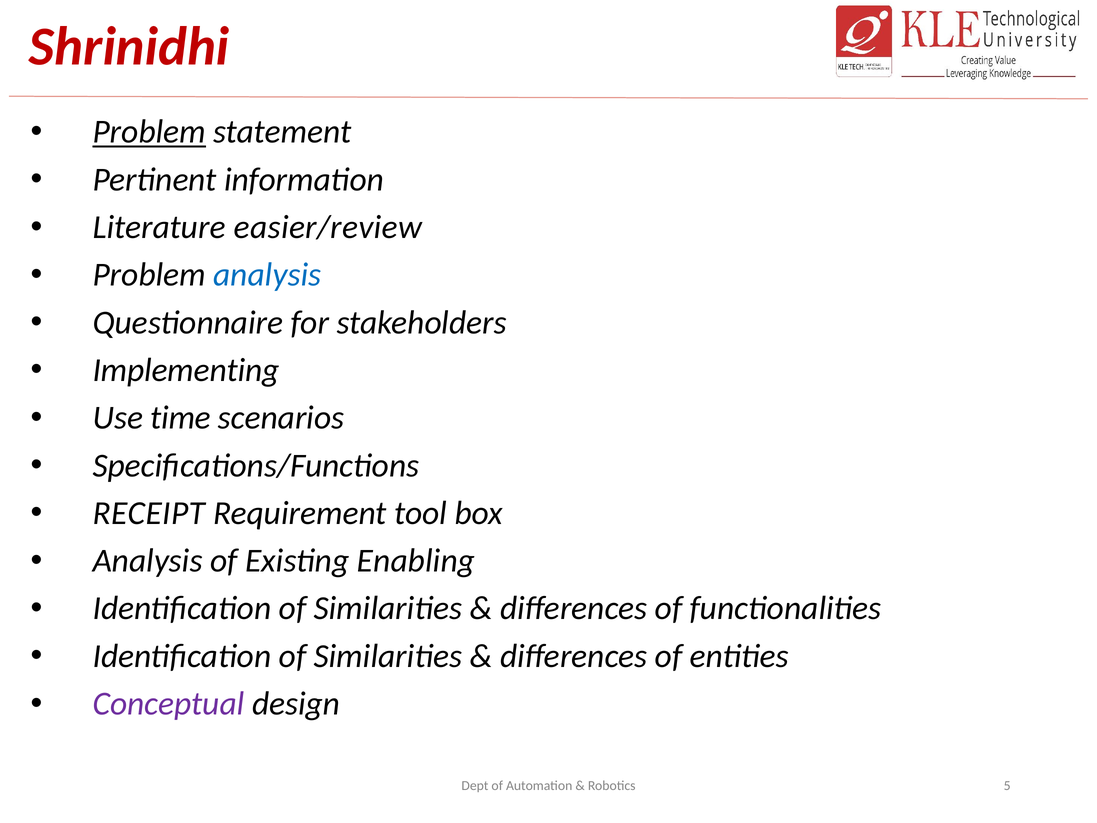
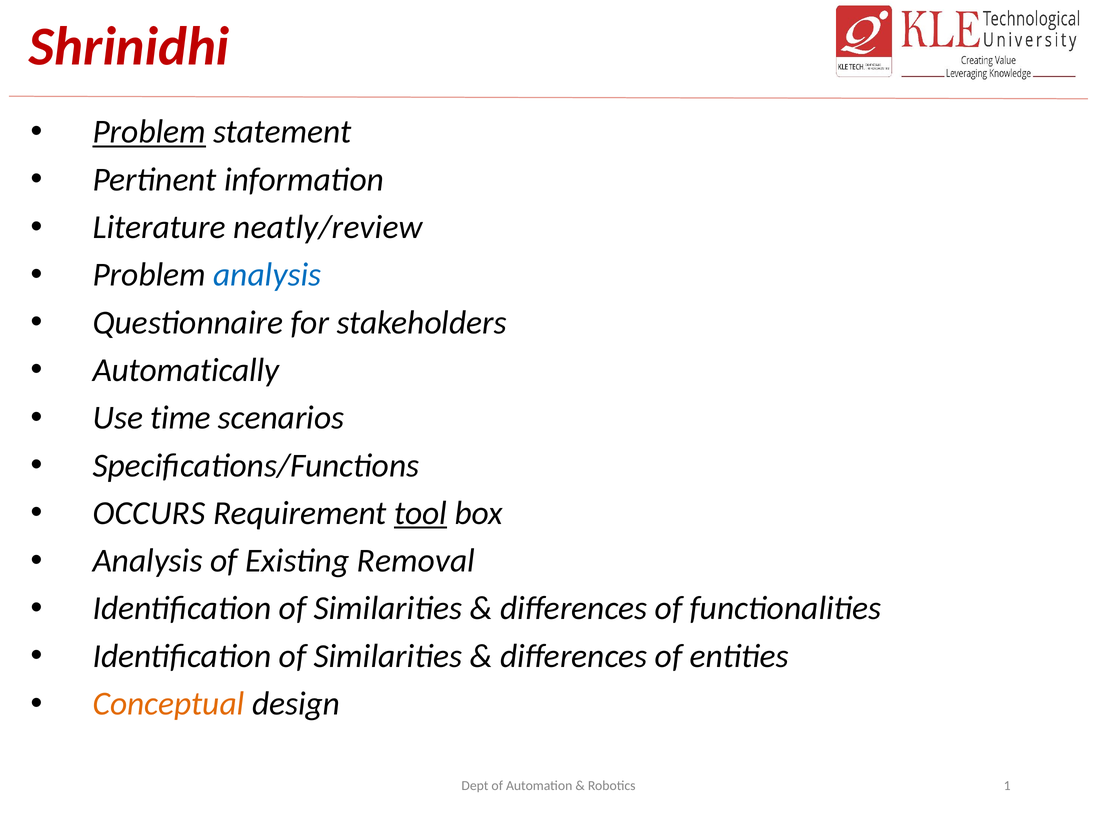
easier/review: easier/review -> neatly/review
Implementing: Implementing -> Automatically
RECEIPT: RECEIPT -> OCCURS
tool underline: none -> present
Enabling: Enabling -> Removal
Conceptual colour: purple -> orange
5: 5 -> 1
